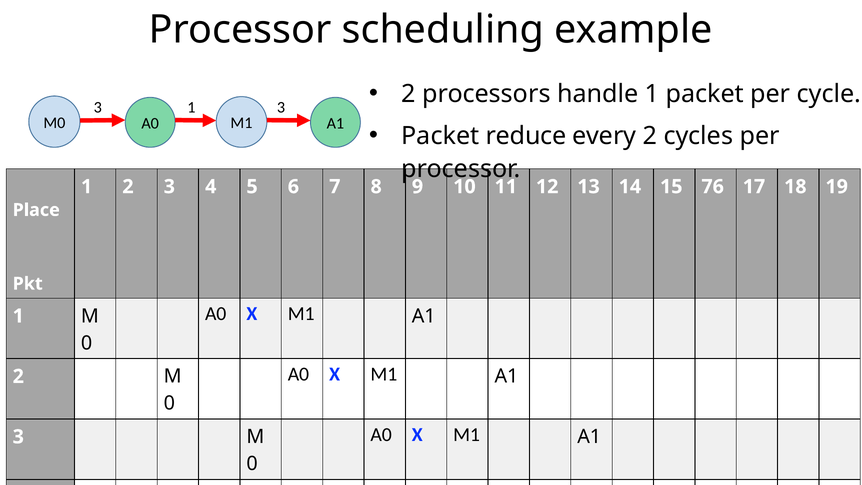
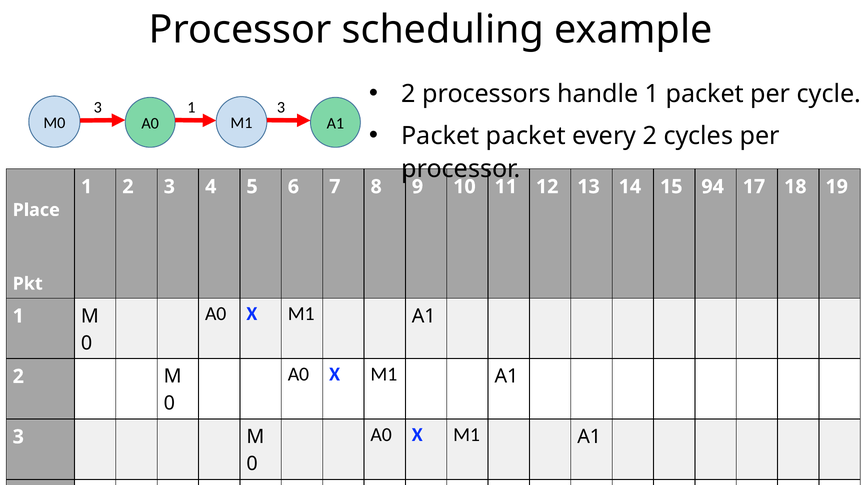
Packet reduce: reduce -> packet
76: 76 -> 94
